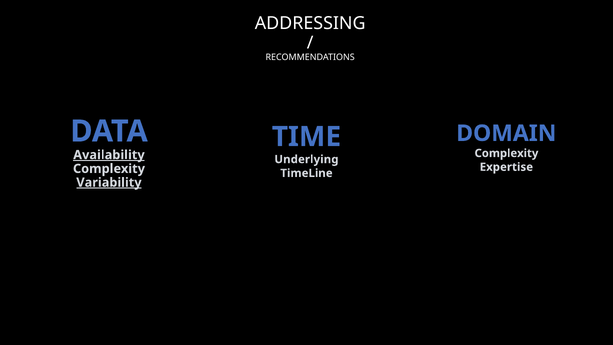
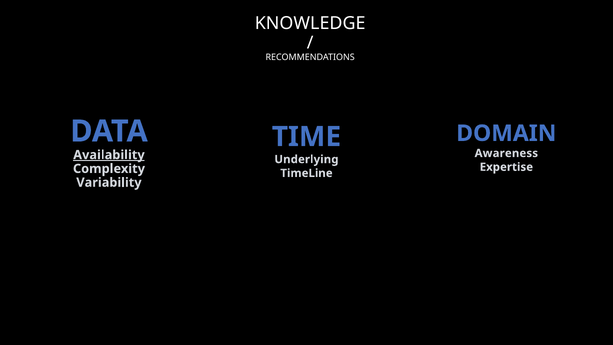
ADDRESSING: ADDRESSING -> KNOWLEDGE
Complexity at (506, 153): Complexity -> Awareness
Variability underline: present -> none
